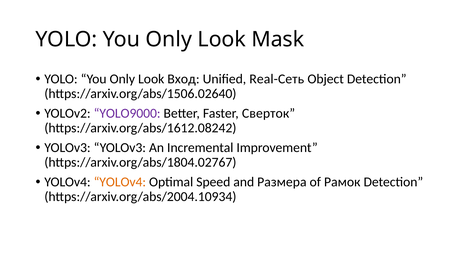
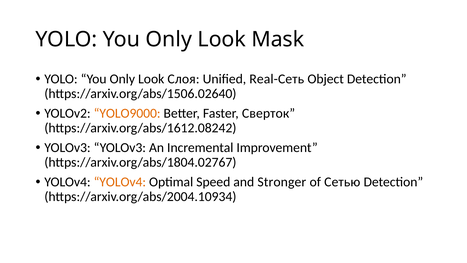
Вход: Вход -> Слоя
YOLO9000 colour: purple -> orange
Размера: Размера -> Stronger
Рамок: Рамок -> Сетью
